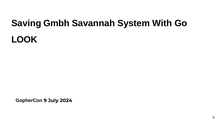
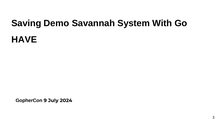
Gmbh: Gmbh -> Demo
LOOK: LOOK -> HAVE
